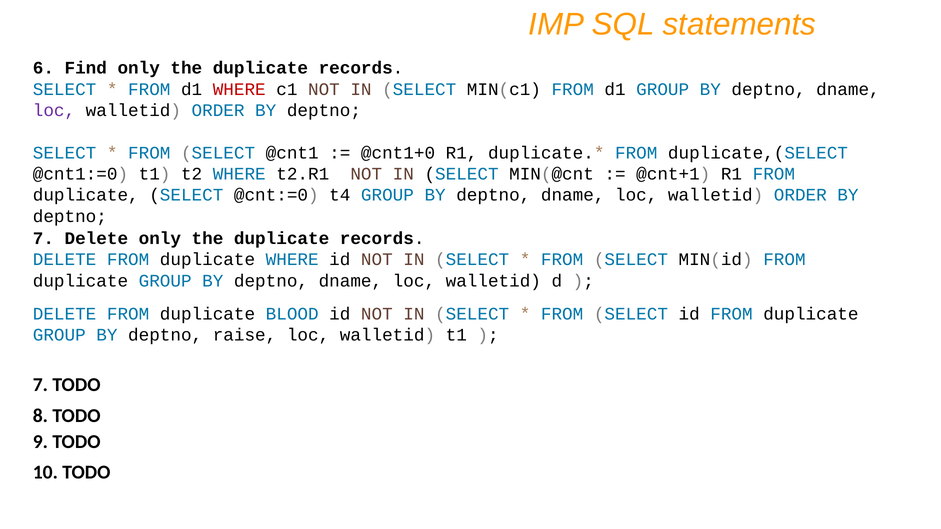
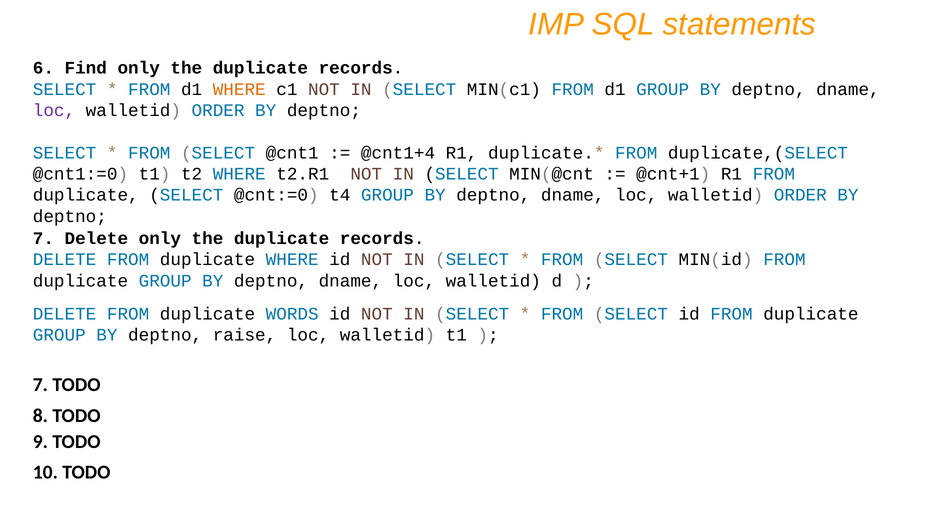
WHERE at (239, 89) colour: red -> orange
@cnt1+0: @cnt1+0 -> @cnt1+4
BLOOD: BLOOD -> WORDS
